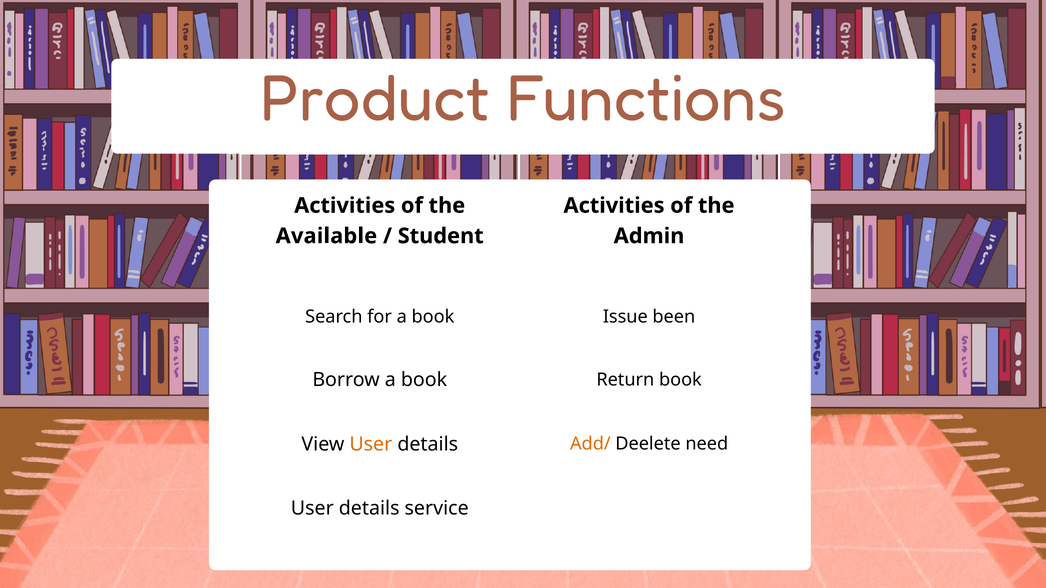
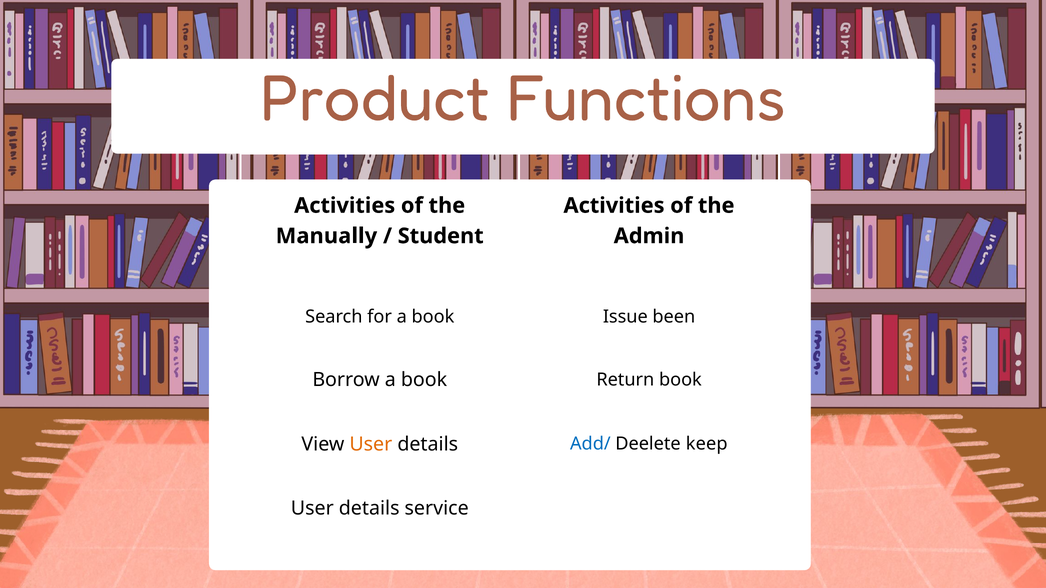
Available: Available -> Manually
Add/ colour: orange -> blue
need: need -> keep
